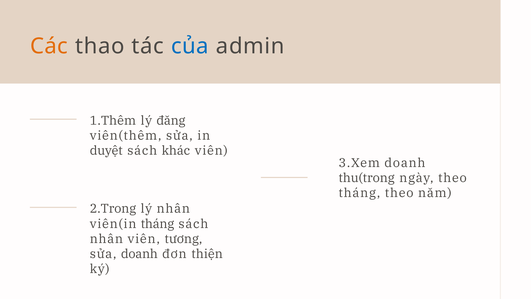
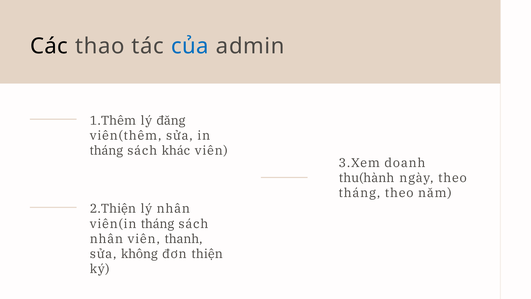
Các colour: orange -> black
duyệt at (106, 151): duyệt -> tháng
thu(trong: thu(trong -> thu(hành
2.Trong: 2.Trong -> 2.Thiện
tương: tương -> thanh
sửa doanh: doanh -> không
